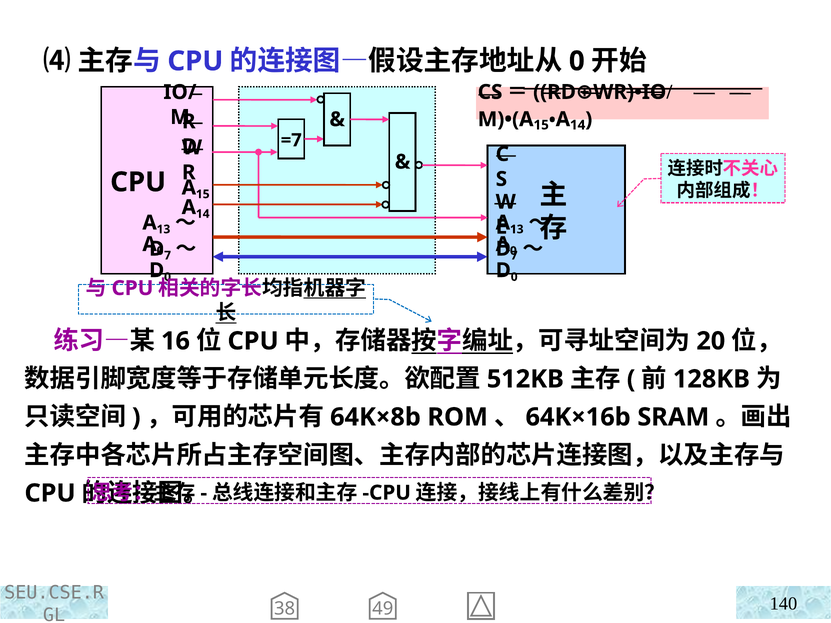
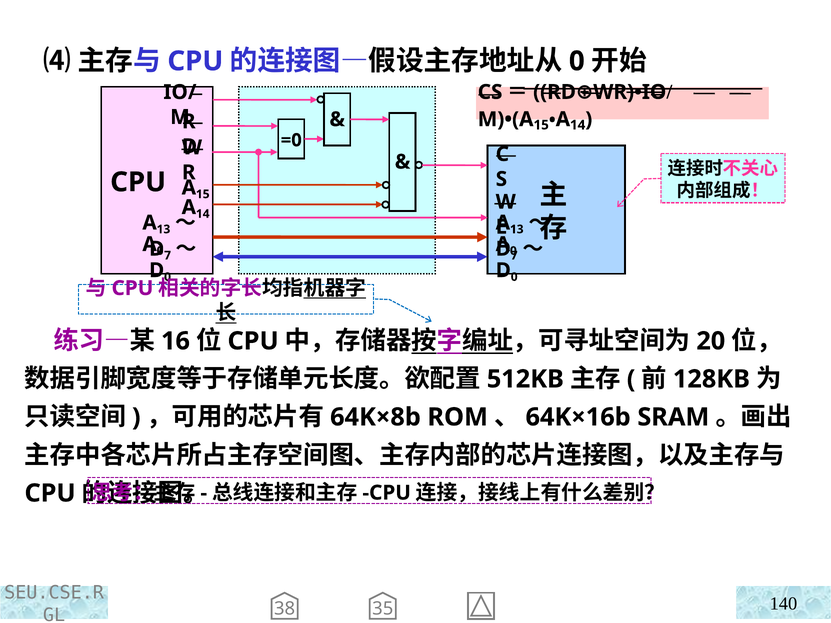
=7: =7 -> =0
49: 49 -> 35
